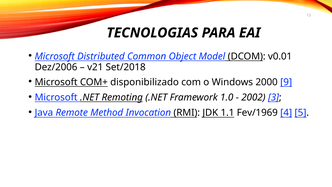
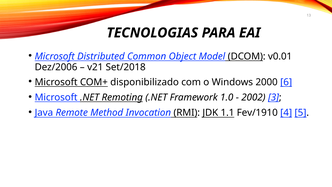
9: 9 -> 6
Fev/1969: Fev/1969 -> Fev/1910
